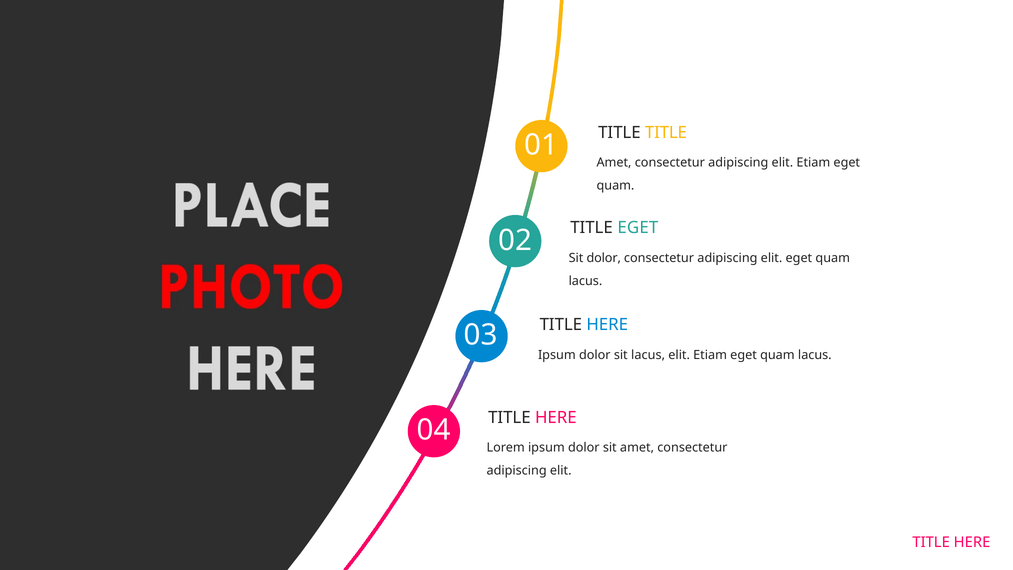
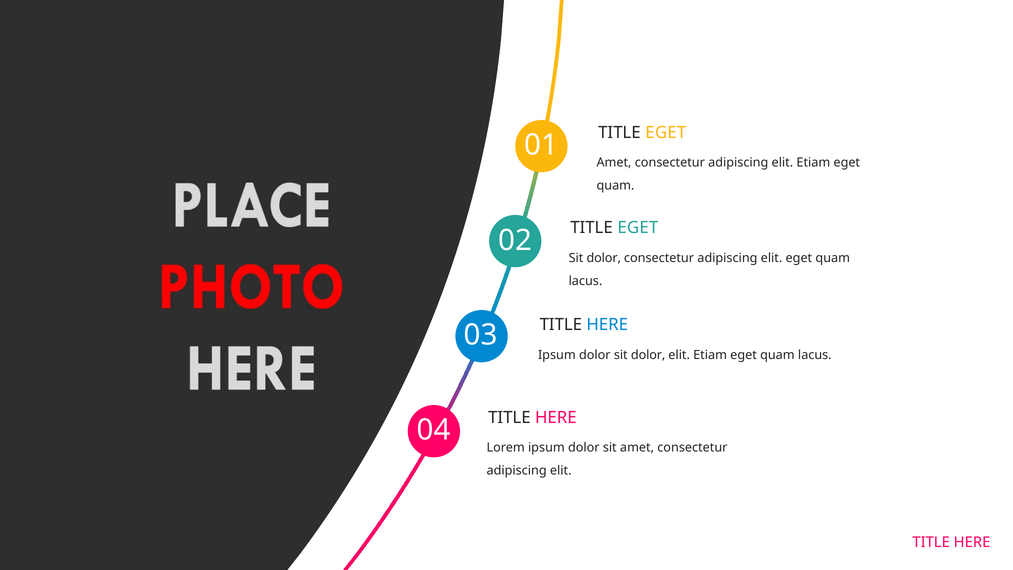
TITLE at (666, 132): TITLE -> EGET
dolor sit lacus: lacus -> dolor
